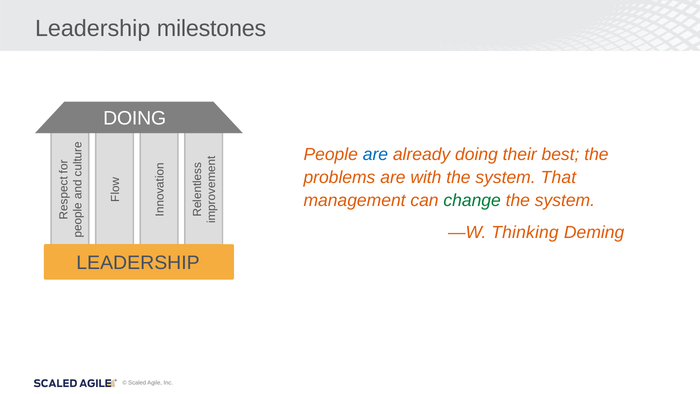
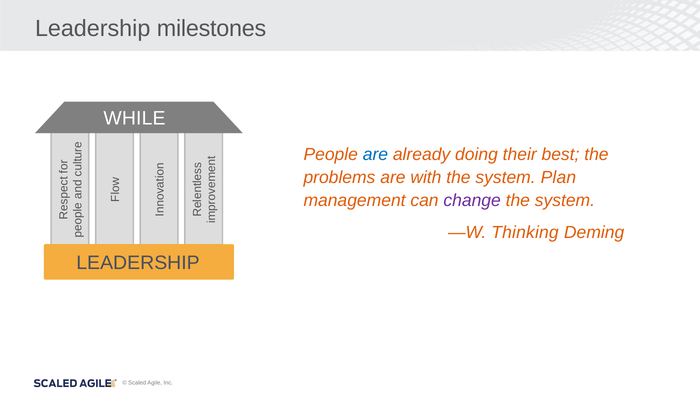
DOING at (135, 118): DOING -> WHILE
That: That -> Plan
change colour: green -> purple
